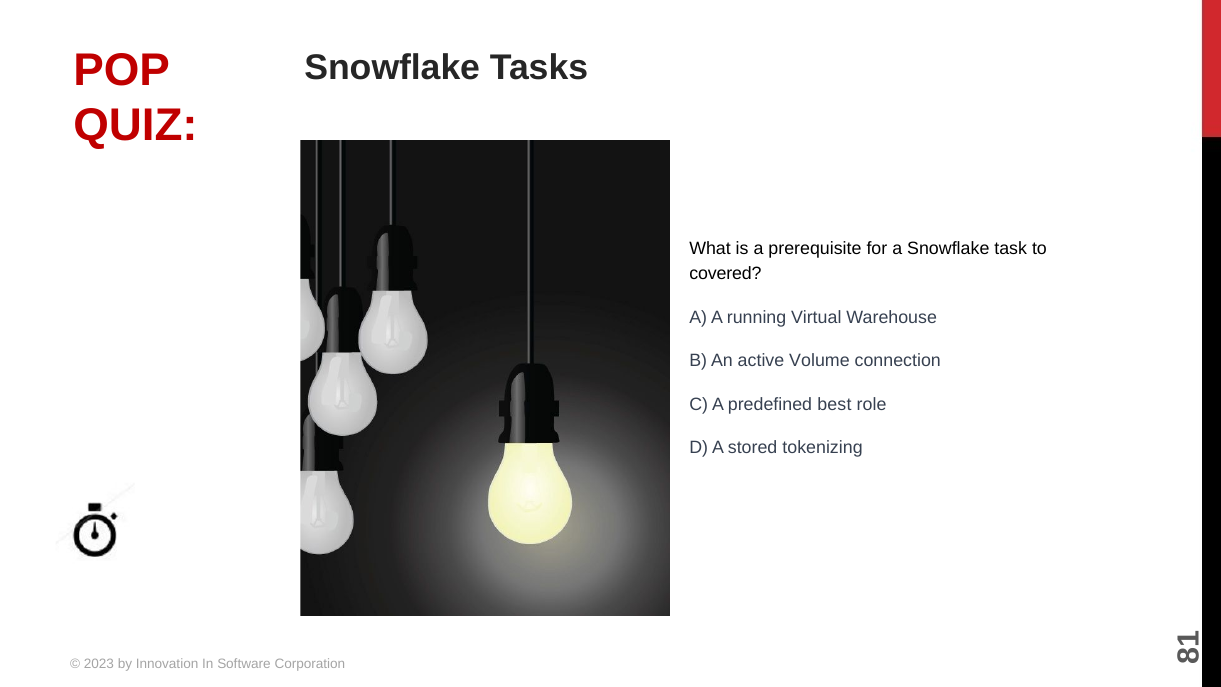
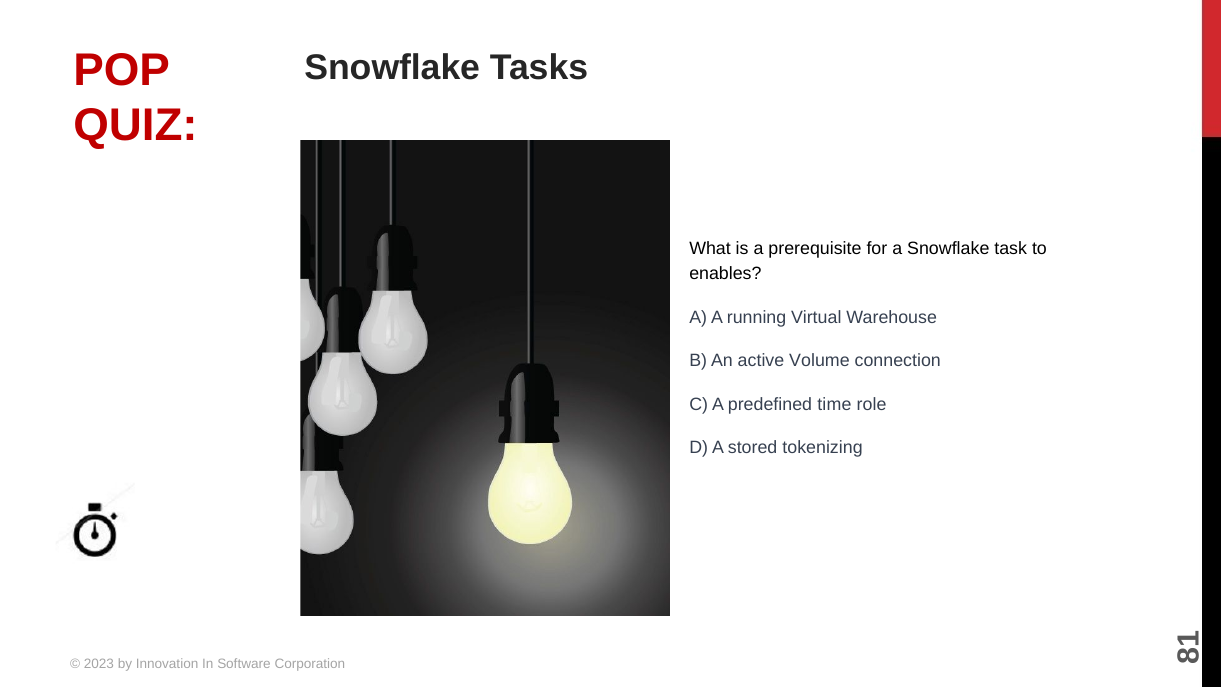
covered: covered -> enables
best: best -> time
